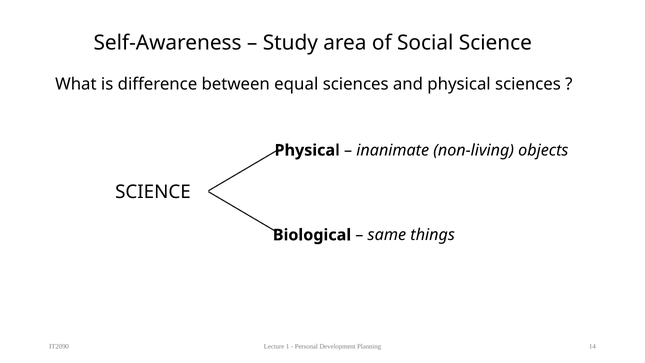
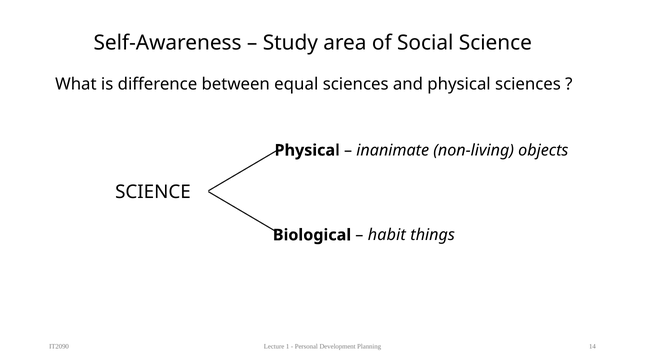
same: same -> habit
